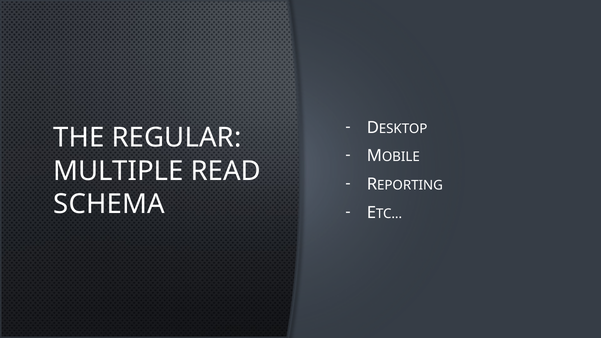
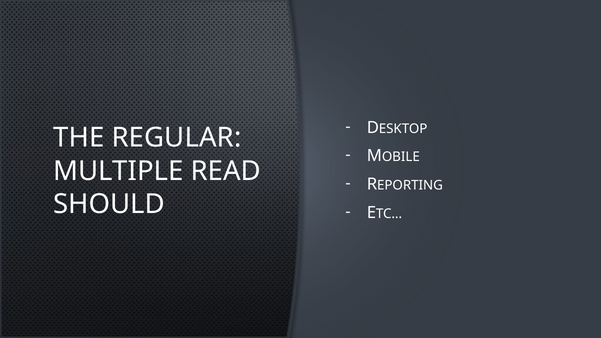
SCHEMA: SCHEMA -> SHOULD
